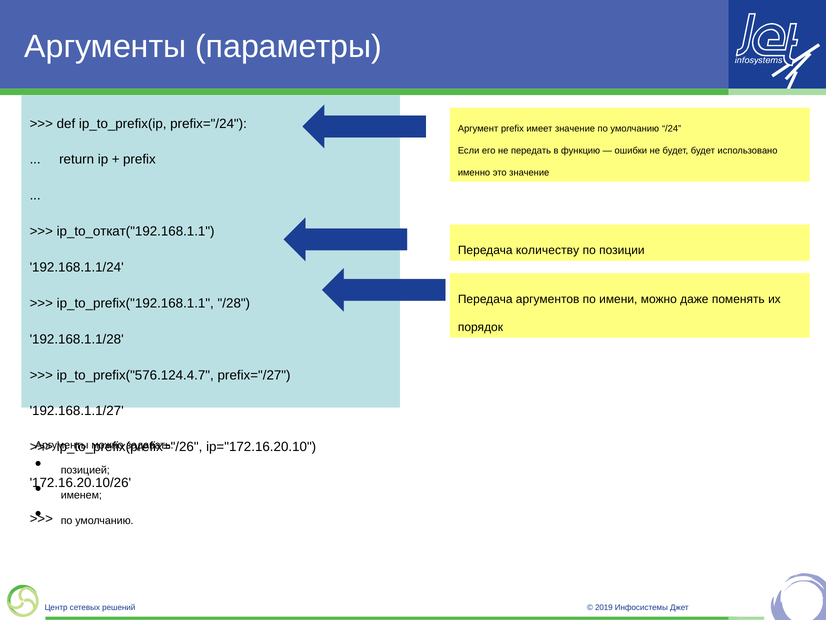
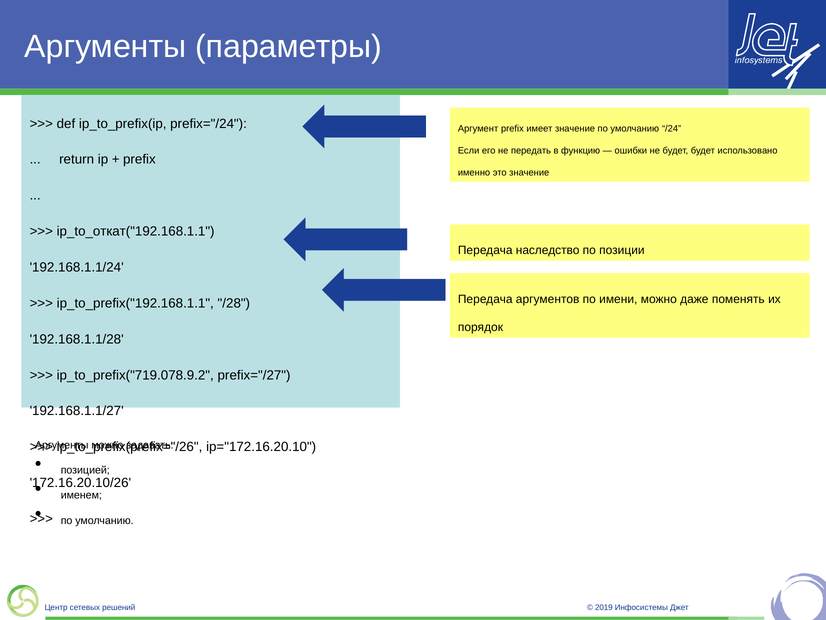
количеству: количеству -> наследство
ip_to_prefix("576.124.4.7: ip_to_prefix("576.124.4.7 -> ip_to_prefix("719.078.9.2
